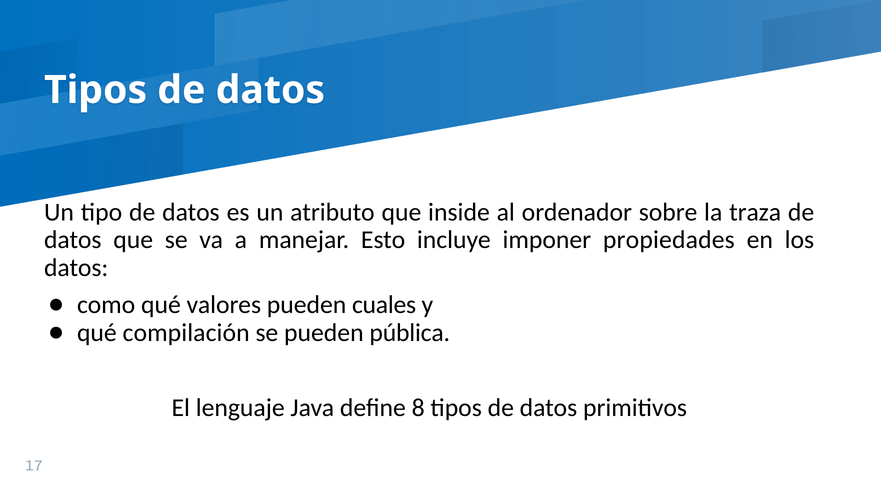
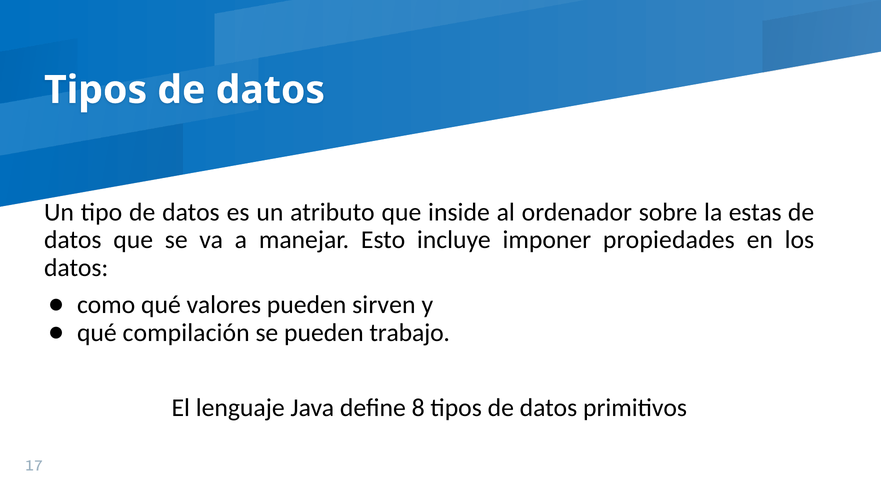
traza: traza -> estas
cuales: cuales -> sirven
pública: pública -> trabajo
